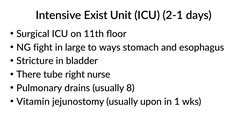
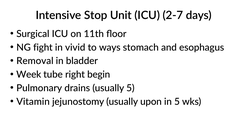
Exist: Exist -> Stop
2-1: 2-1 -> 2-7
large: large -> vivid
Stricture: Stricture -> Removal
There: There -> Week
nurse: nurse -> begin
usually 8: 8 -> 5
in 1: 1 -> 5
